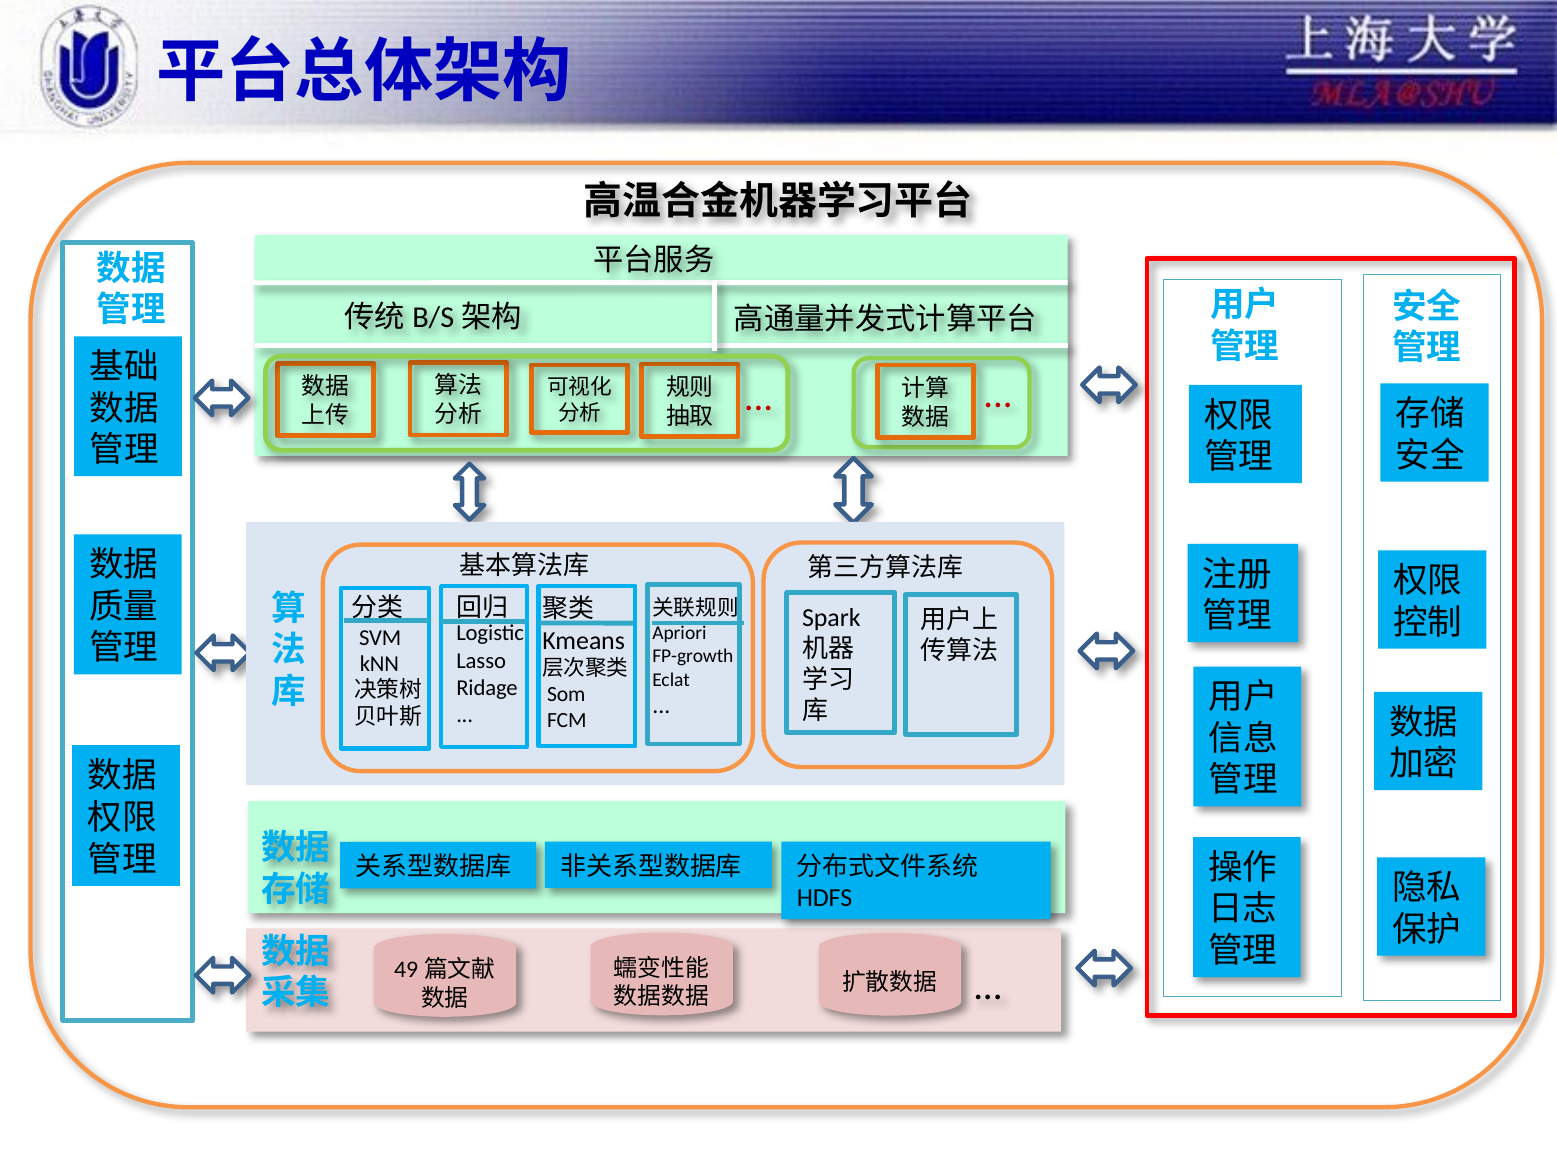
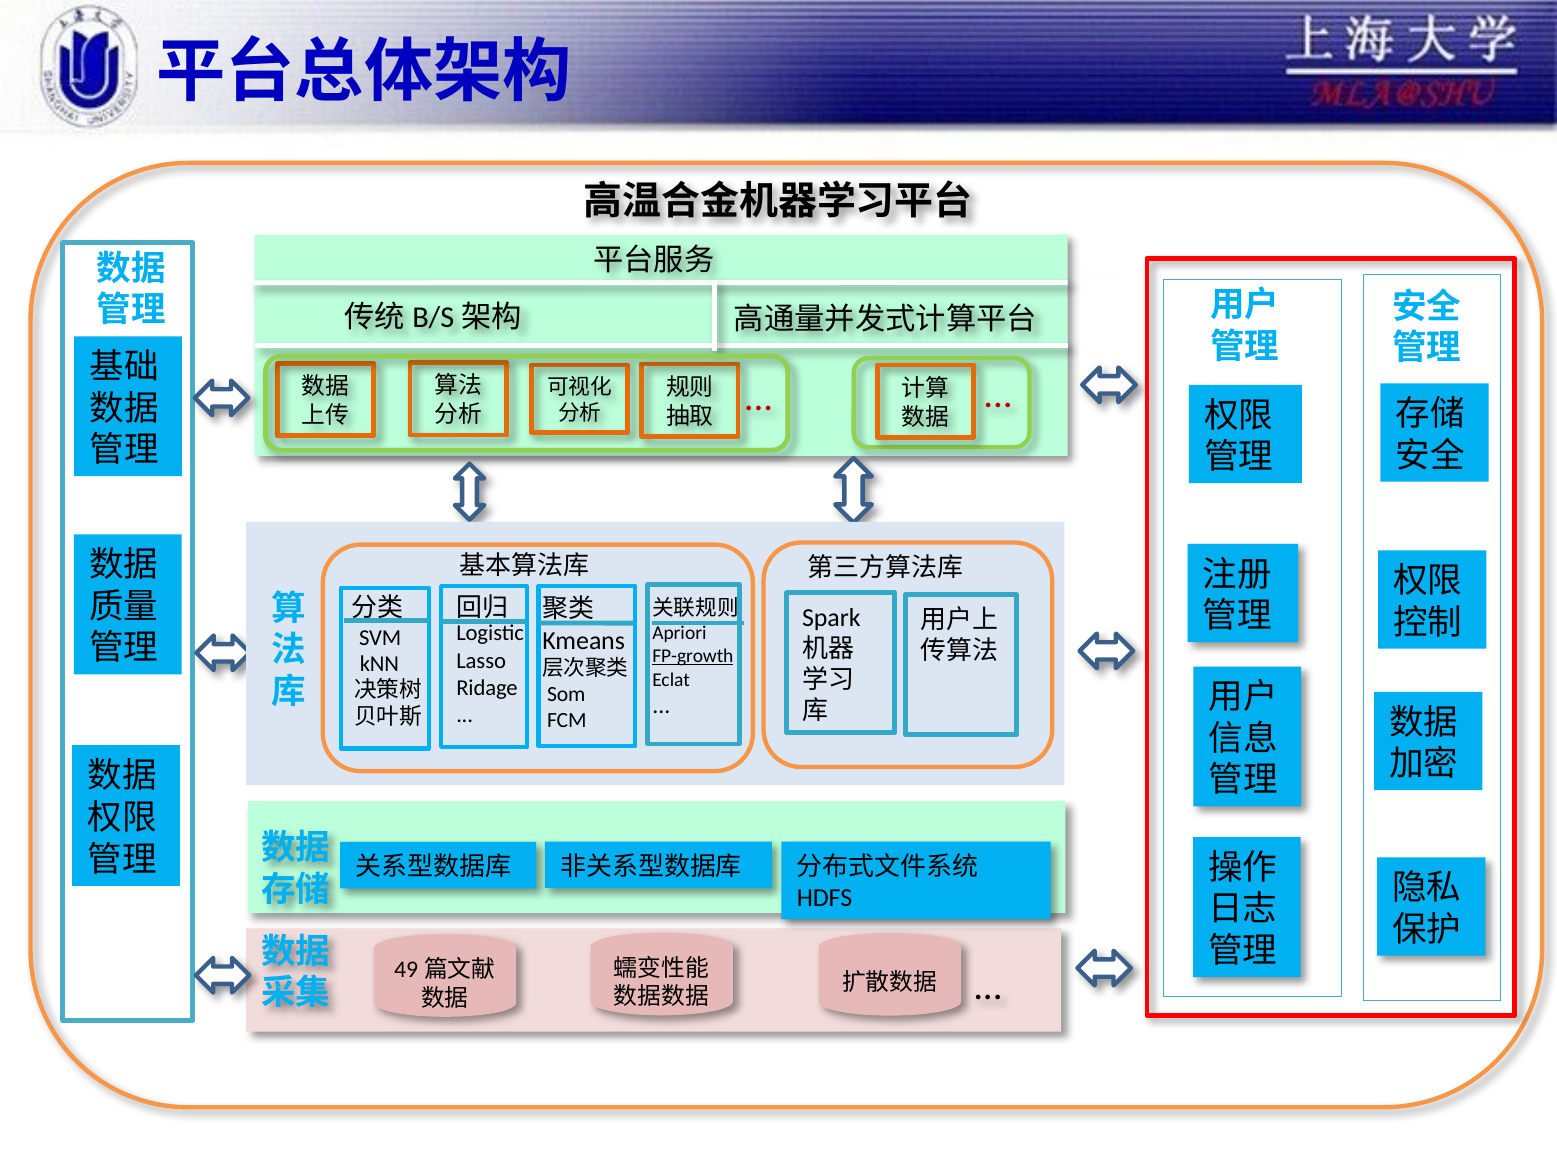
FP-growth underline: none -> present
